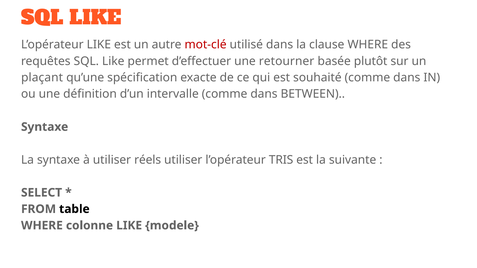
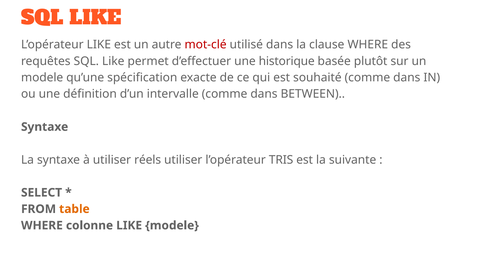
retourner: retourner -> historique
plaçant at (42, 78): plaçant -> modele
table colour: black -> orange
